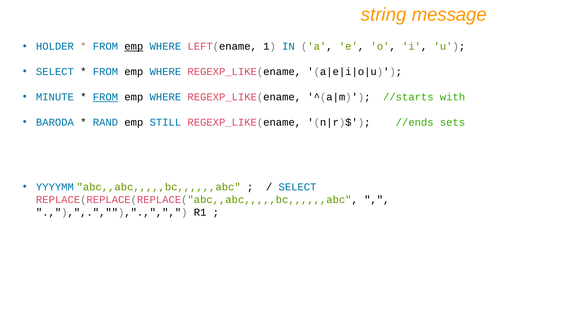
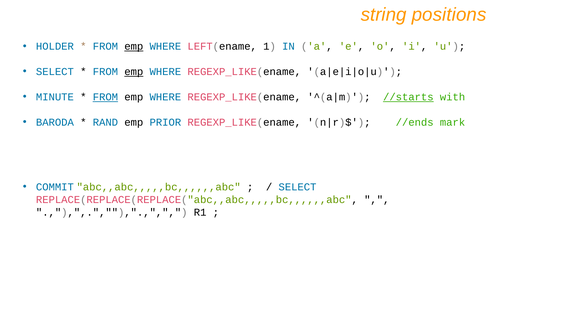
message: message -> positions
emp at (134, 72) underline: none -> present
//starts underline: none -> present
STILL: STILL -> PRIOR
sets: sets -> mark
YYYYMM: YYYYMM -> COMMIT
